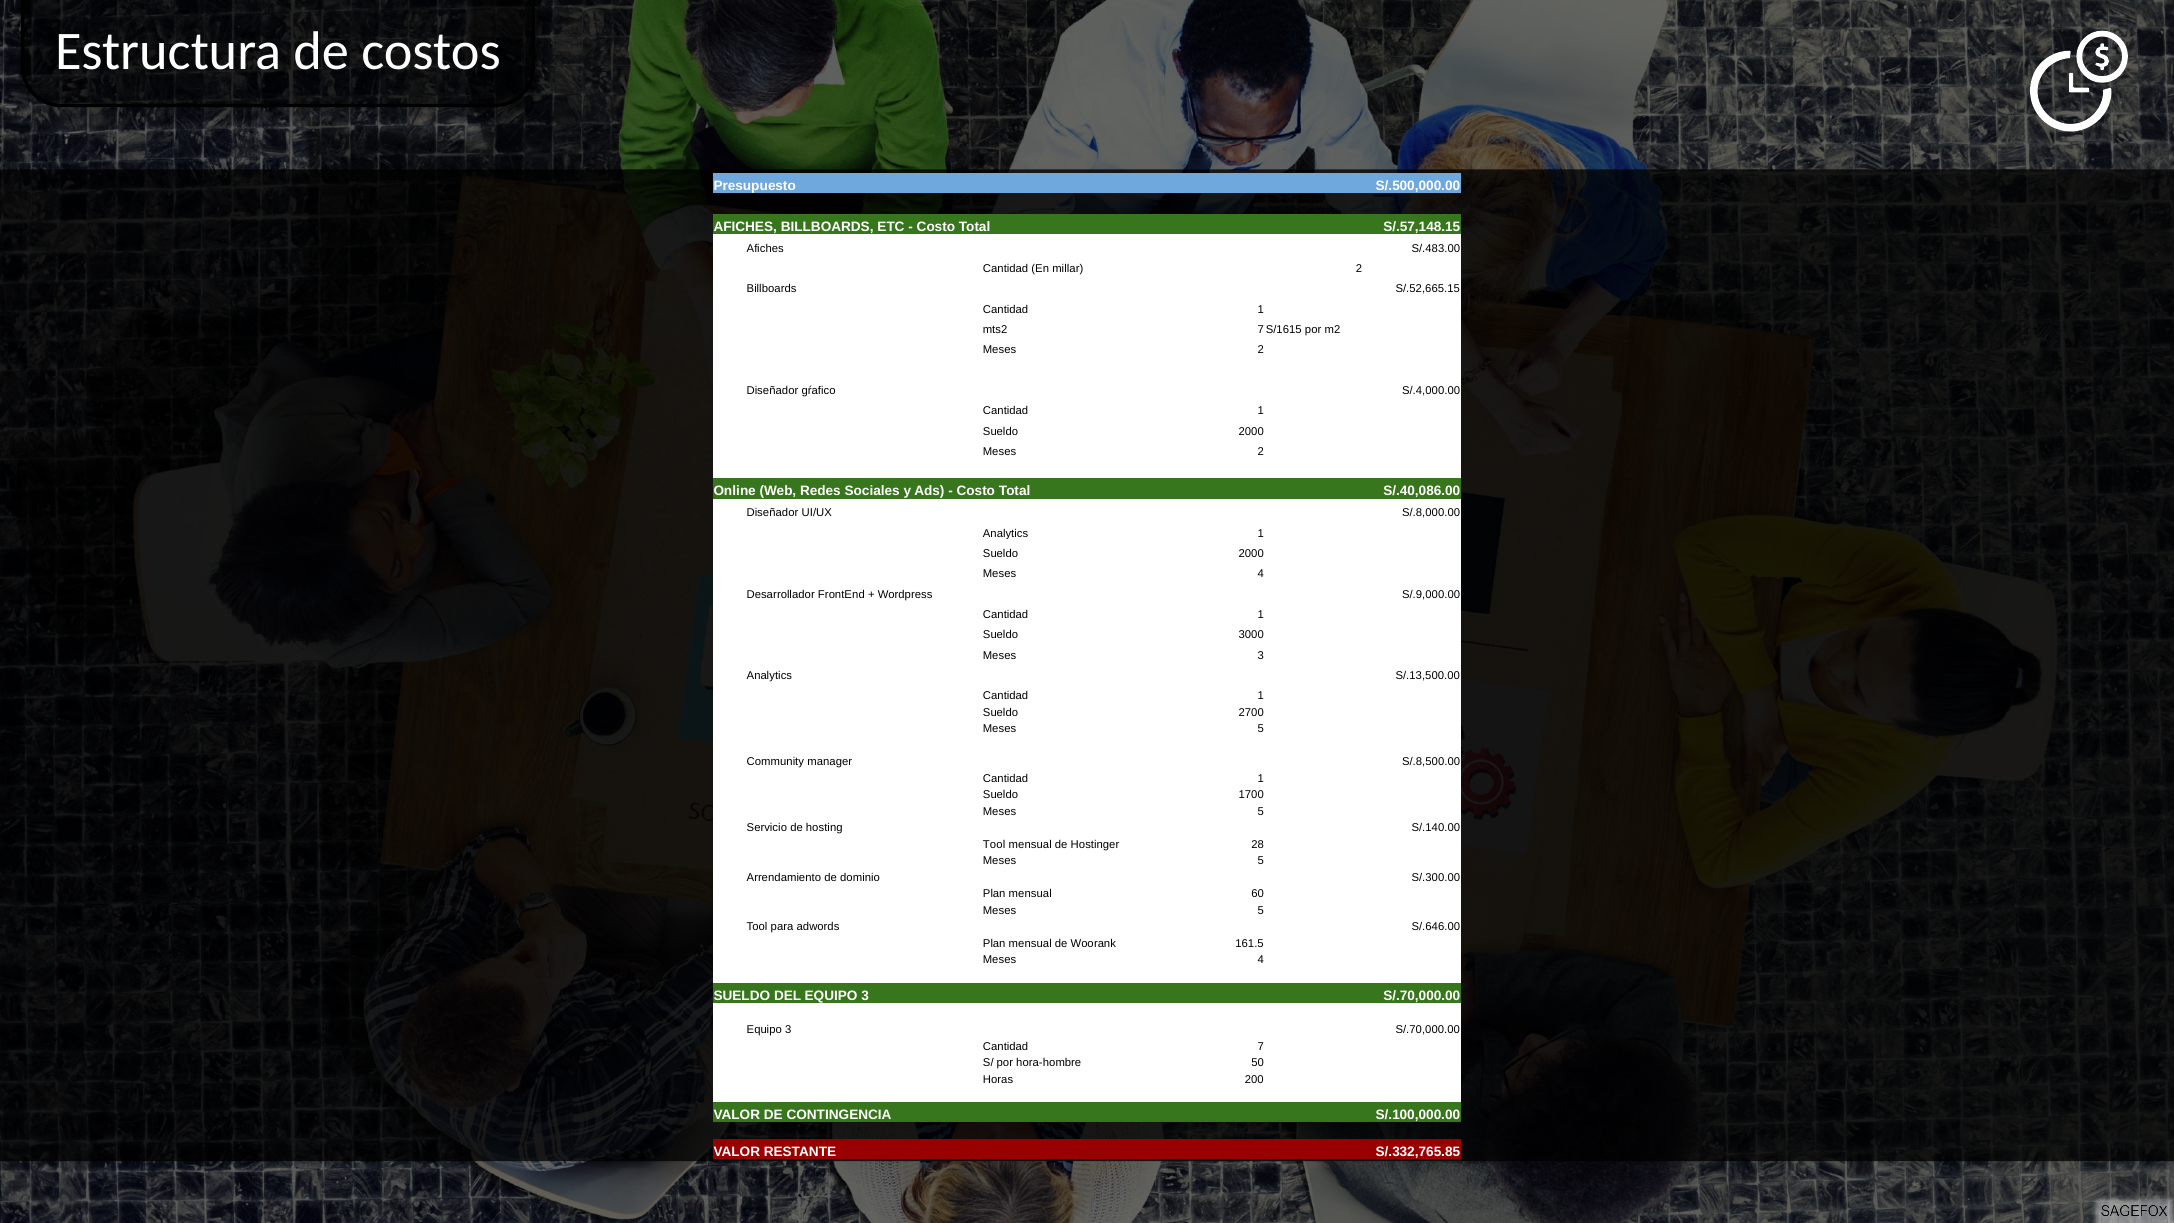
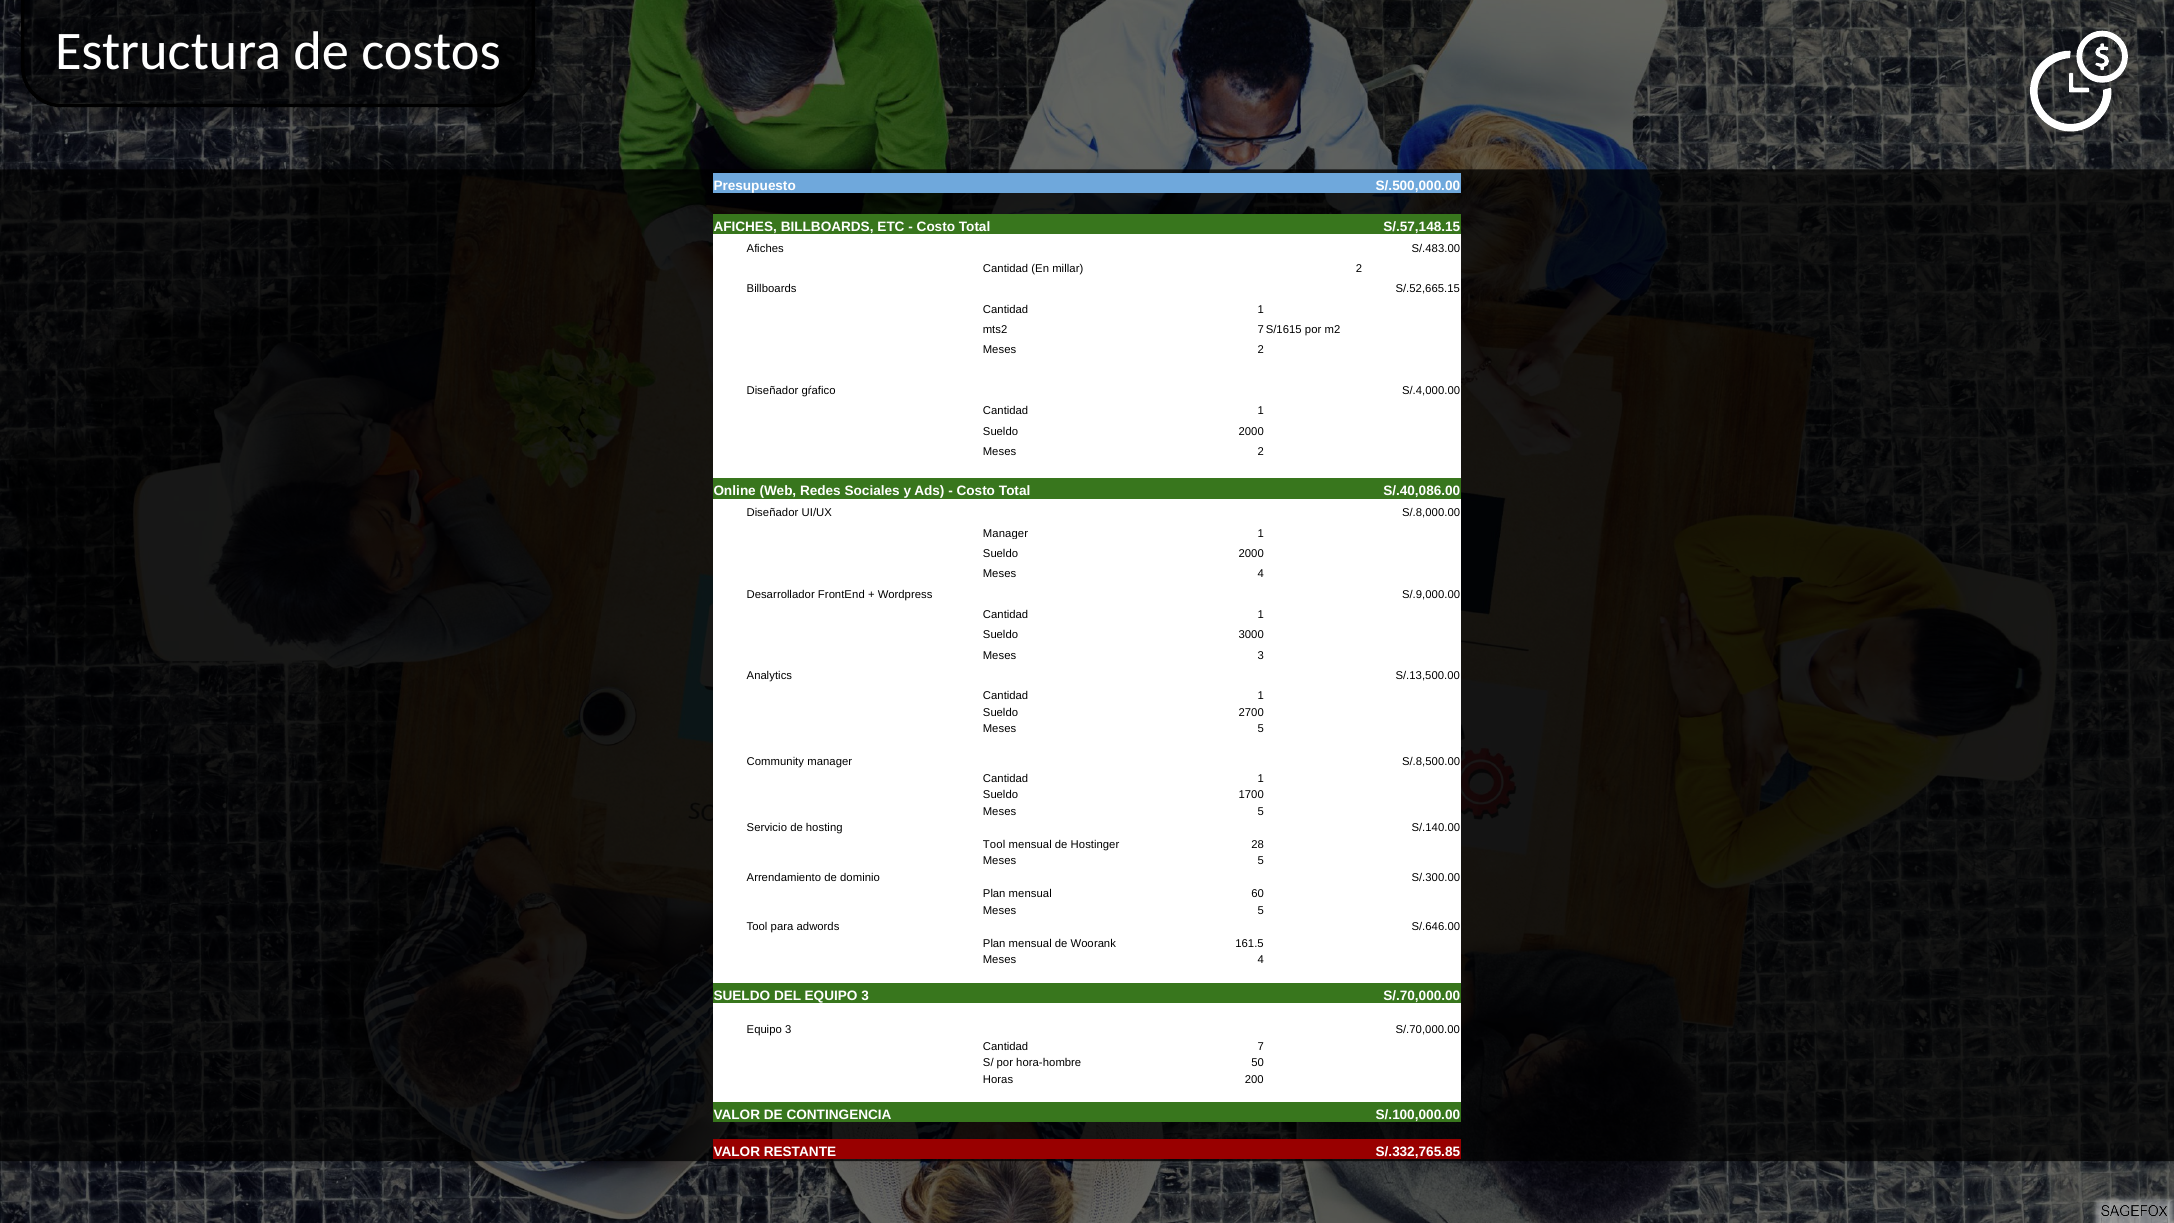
Analytics at (1006, 533): Analytics -> Manager
